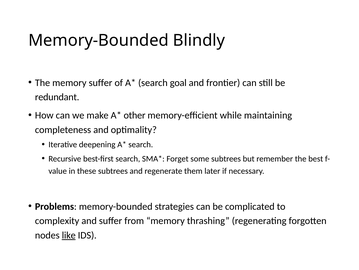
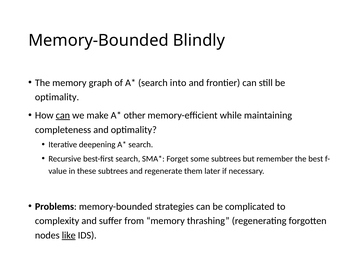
memory suffer: suffer -> graph
goal: goal -> into
redundant at (57, 97): redundant -> optimality
can at (63, 115) underline: none -> present
